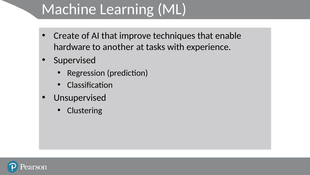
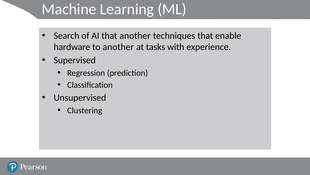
Create: Create -> Search
that improve: improve -> another
